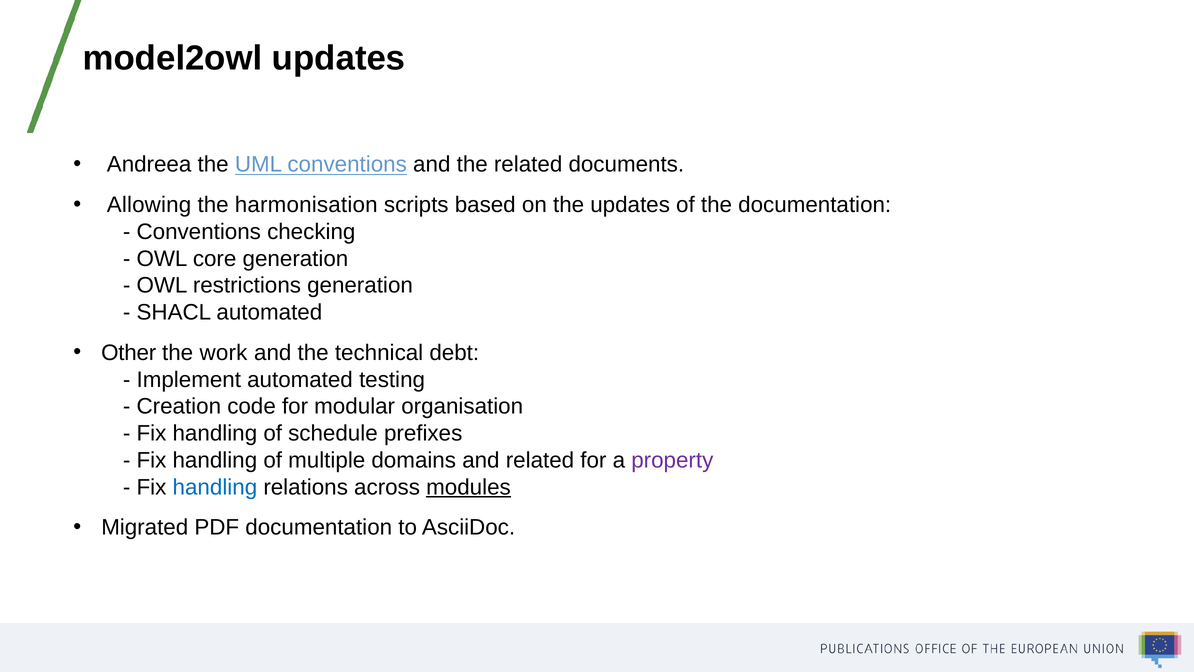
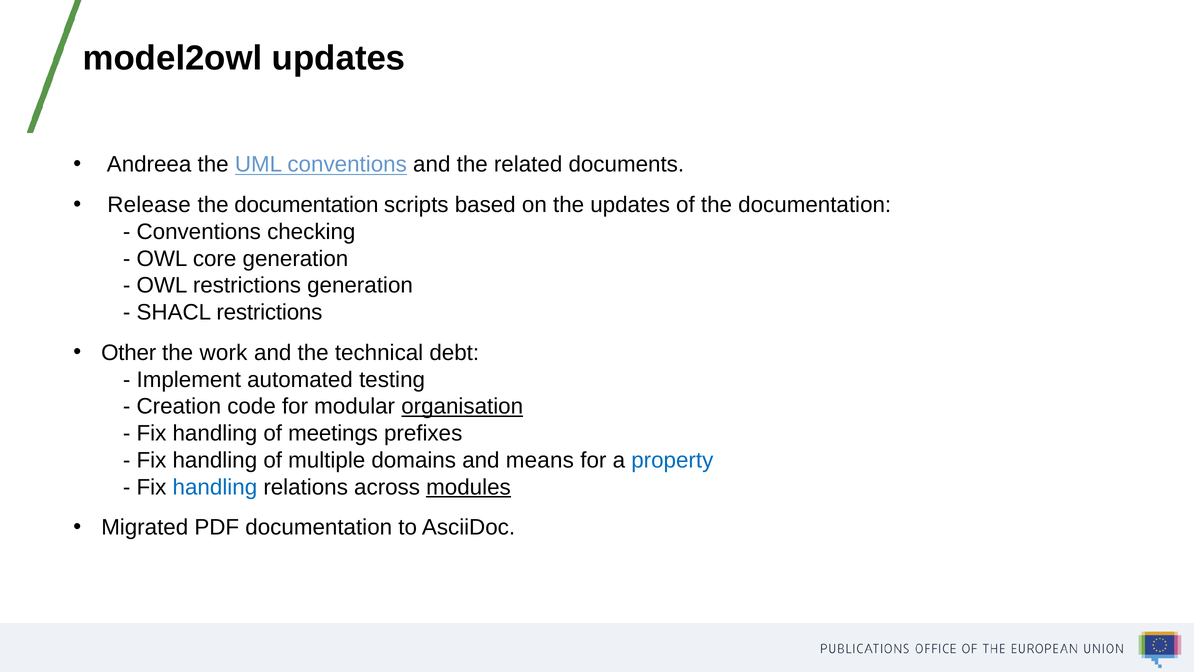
Allowing: Allowing -> Release
harmonisation at (306, 205): harmonisation -> documentation
SHACL automated: automated -> restrictions
organisation underline: none -> present
schedule: schedule -> meetings
and related: related -> means
property colour: purple -> blue
